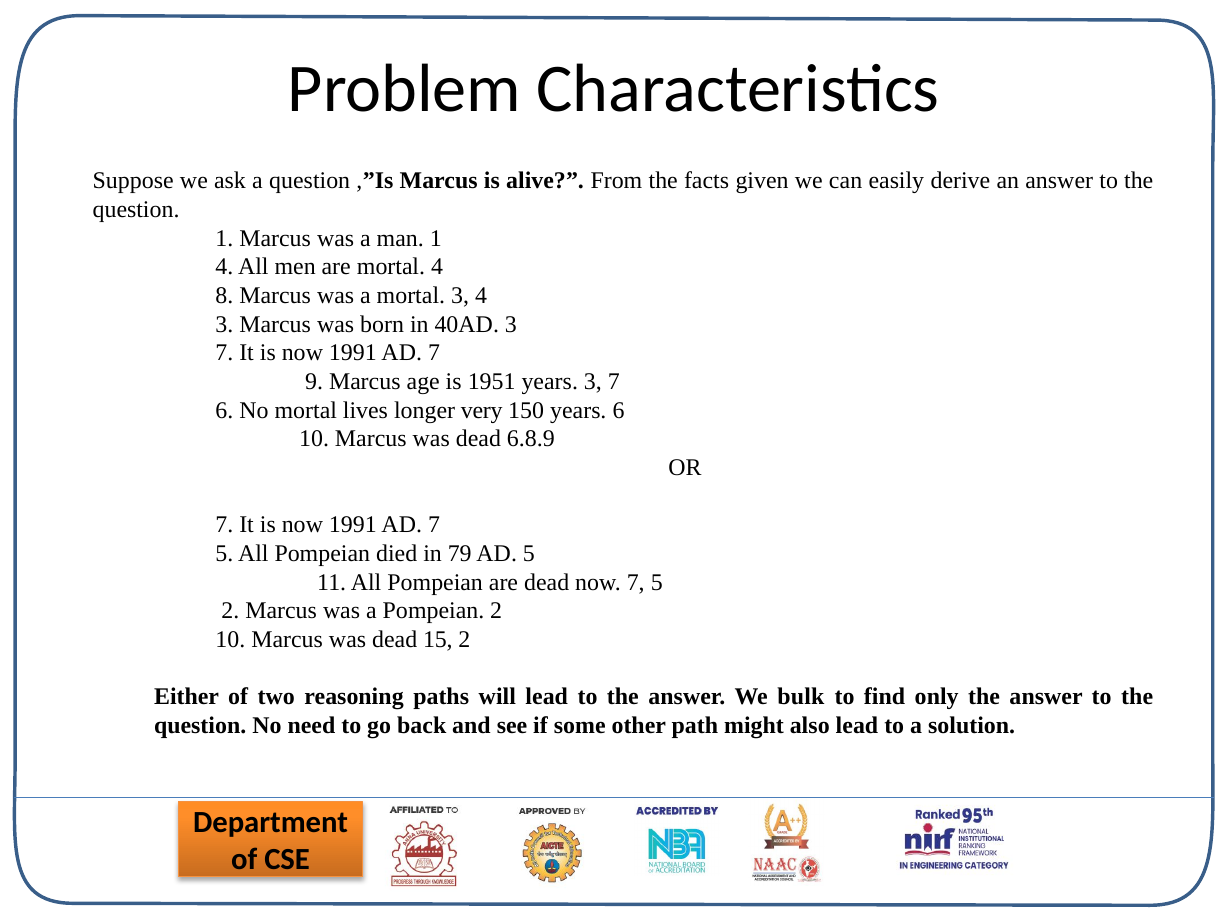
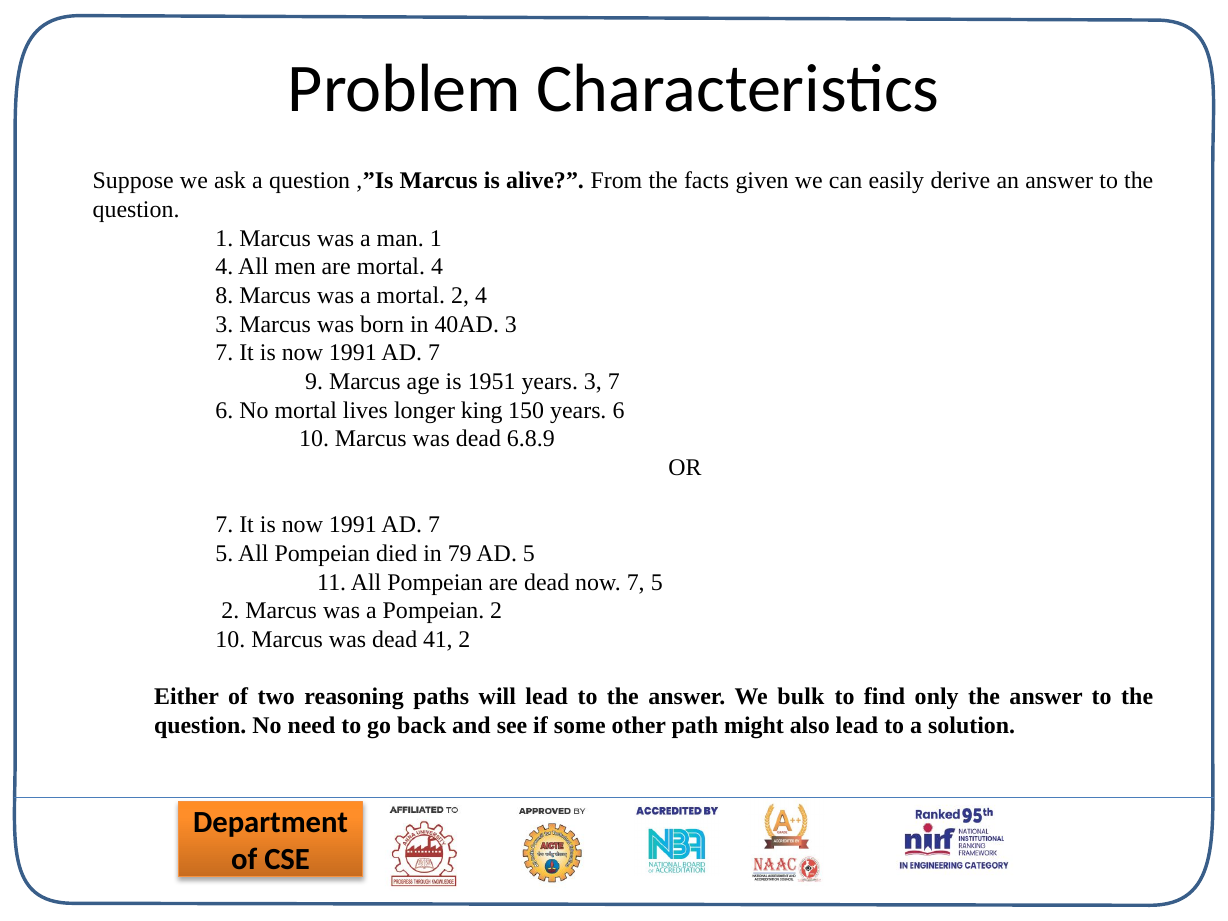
mortal 3: 3 -> 2
very: very -> king
15: 15 -> 41
